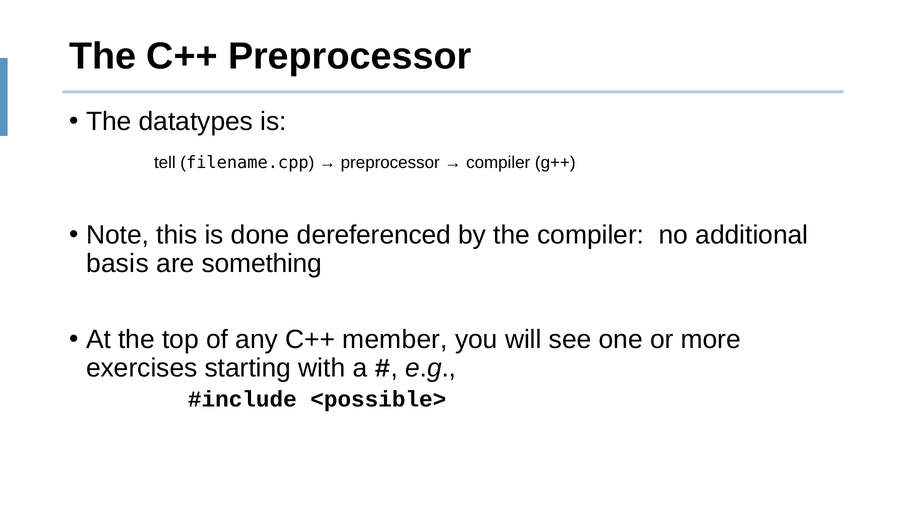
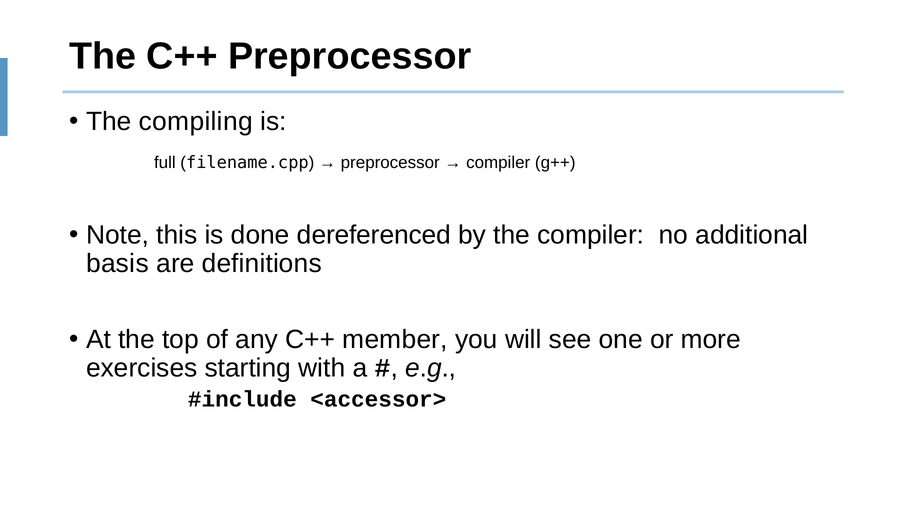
datatypes: datatypes -> compiling
tell: tell -> full
something: something -> definitions
<possible>: <possible> -> <accessor>
